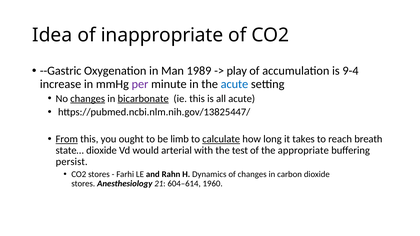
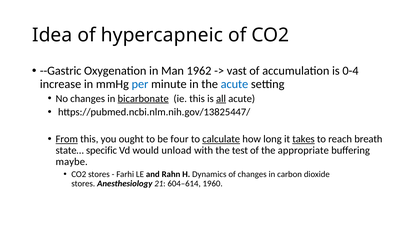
inappropriate: inappropriate -> hypercapneic
1989: 1989 -> 1962
play: play -> vast
9-4: 9-4 -> 0-4
per colour: purple -> blue
changes at (88, 99) underline: present -> none
all underline: none -> present
limb: limb -> four
takes underline: none -> present
state… dioxide: dioxide -> specific
arterial: arterial -> unload
persist: persist -> maybe
